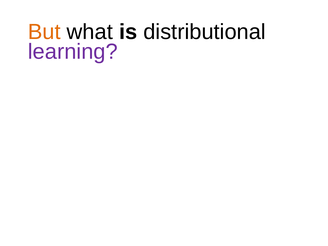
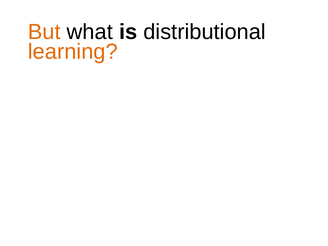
learning colour: purple -> orange
